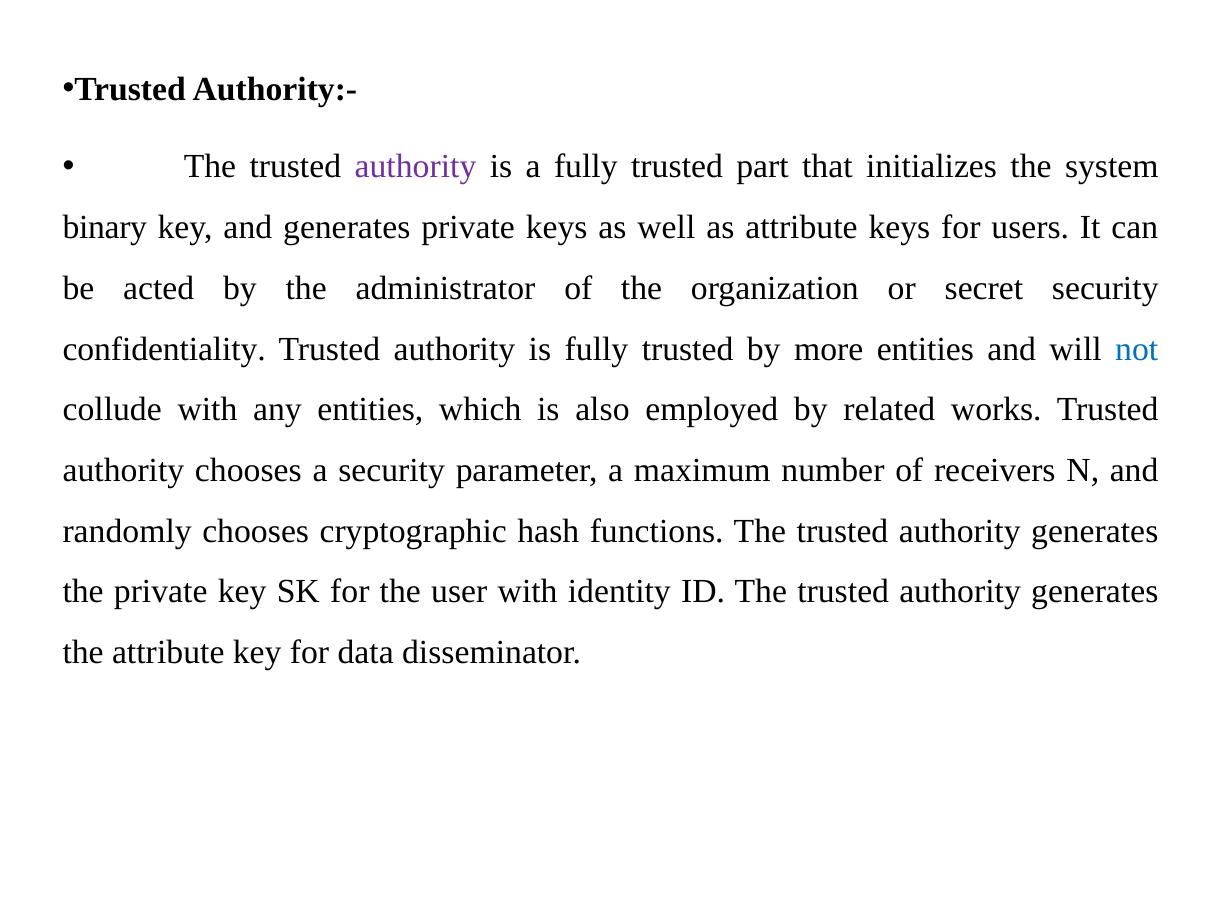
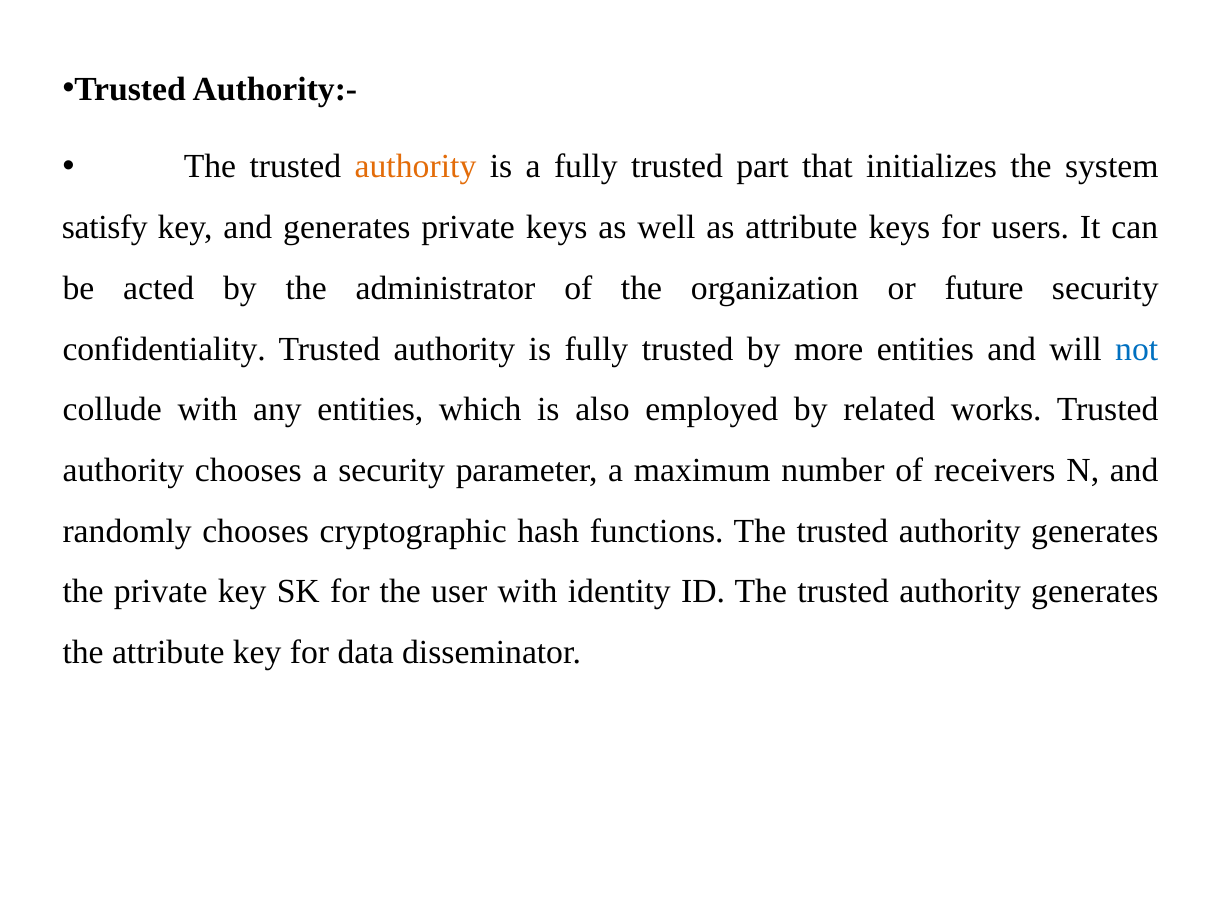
authority at (415, 167) colour: purple -> orange
binary: binary -> satisfy
secret: secret -> future
